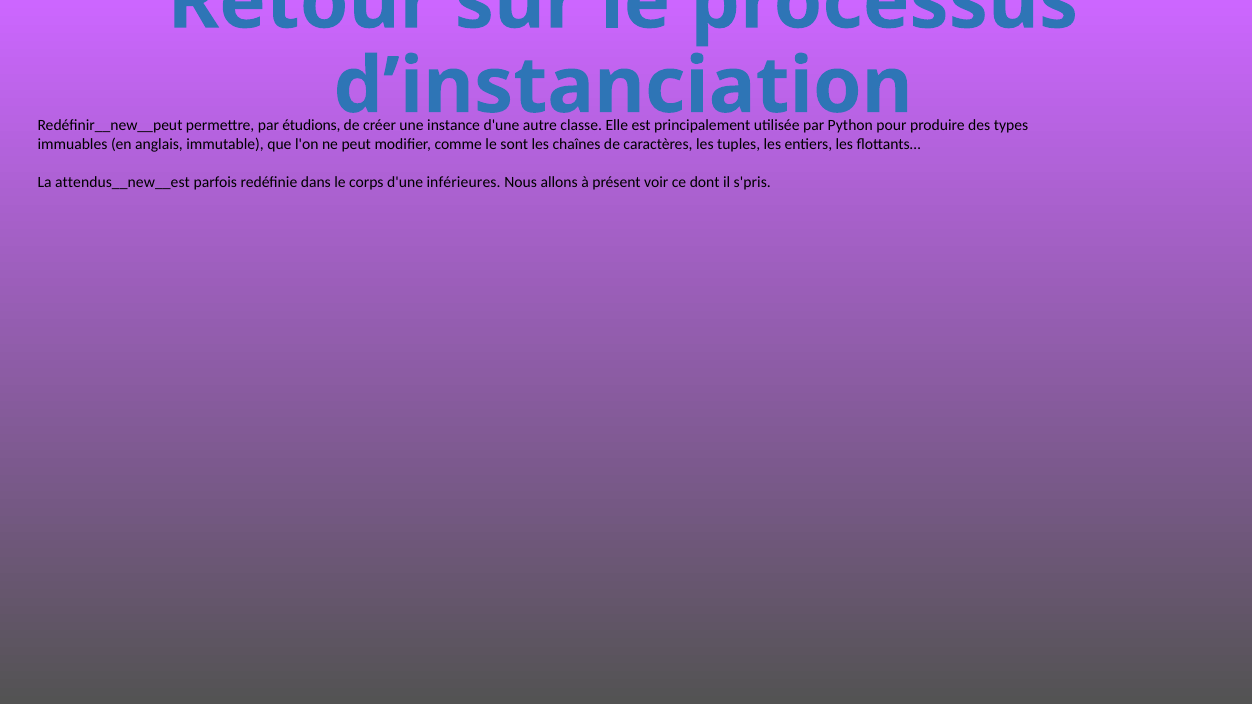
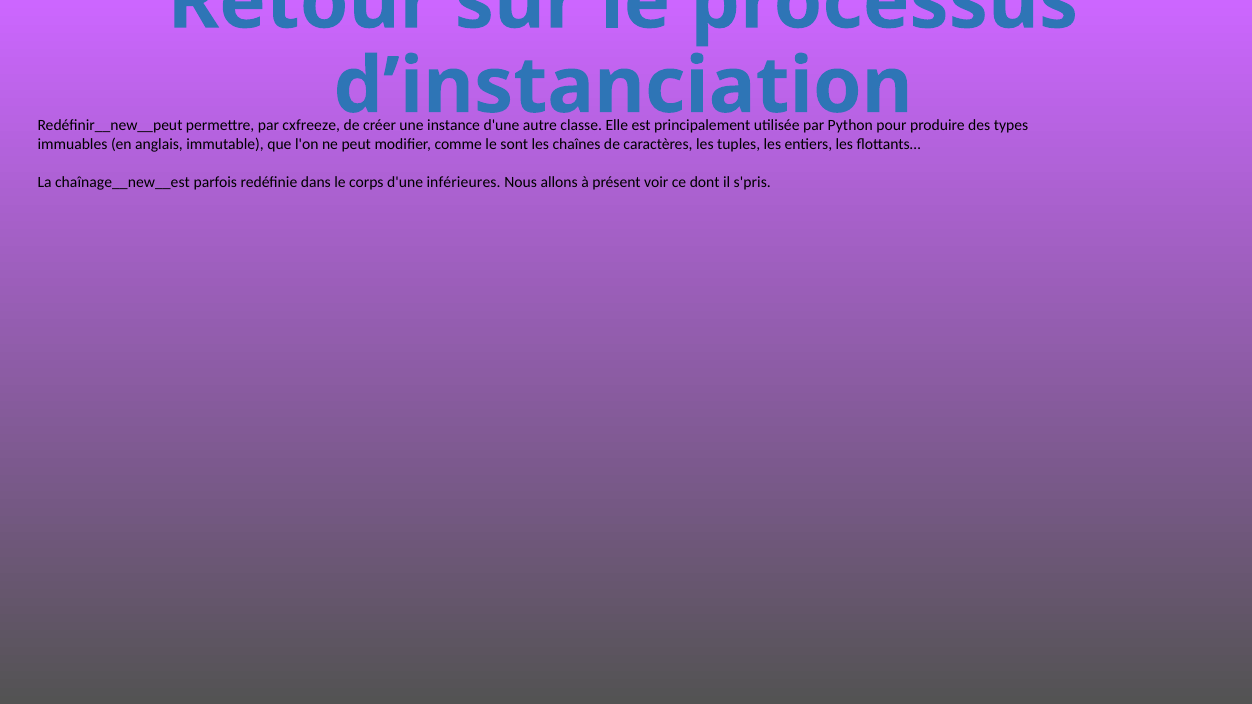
étudions: étudions -> cxfreeze
attendus__new__est: attendus__new__est -> chaînage__new__est
